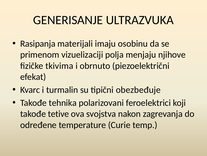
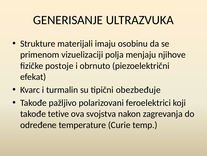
Rasipanja: Rasipanja -> Strukture
tkivima: tkivima -> postoje
tehnika: tehnika -> pažljivo
